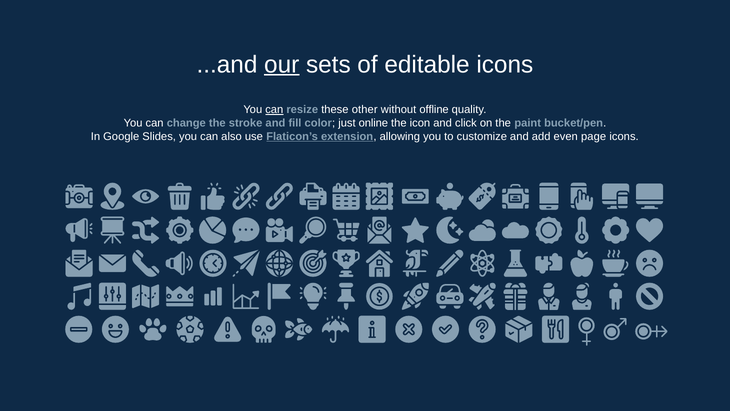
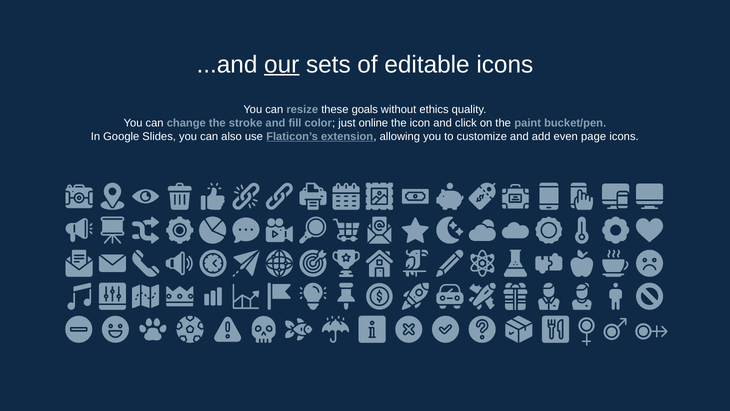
can at (274, 110) underline: present -> none
other: other -> goals
offline: offline -> ethics
